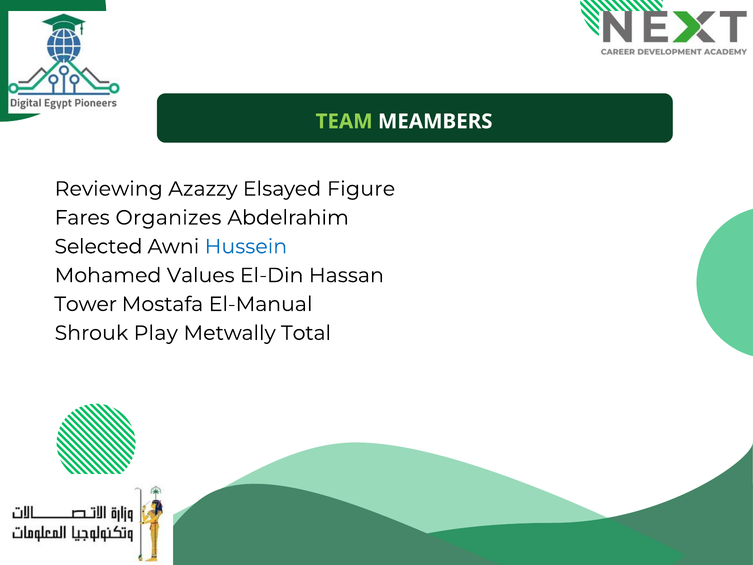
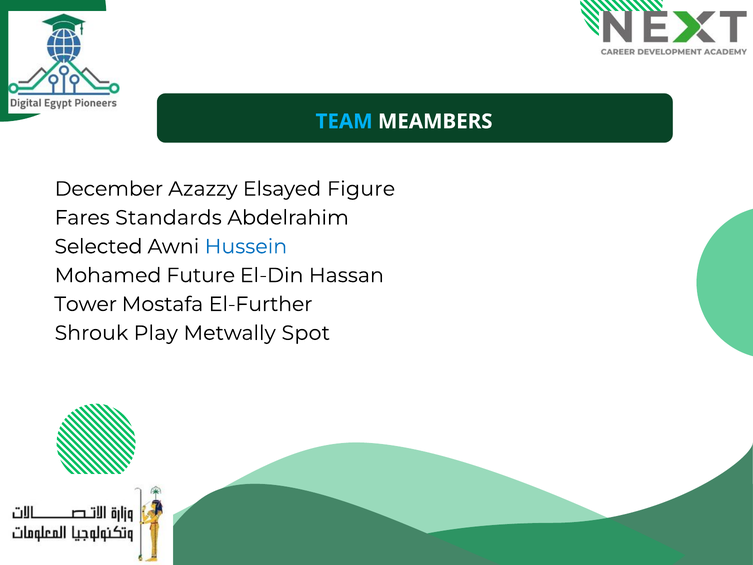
TEAM colour: light green -> light blue
Reviewing: Reviewing -> December
Organizes: Organizes -> Standards
Values: Values -> Future
El-Manual: El-Manual -> El-Further
Total: Total -> Spot
